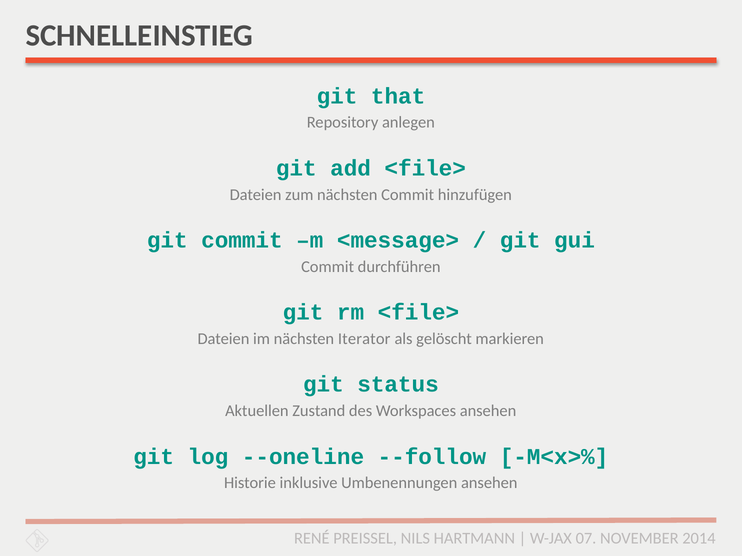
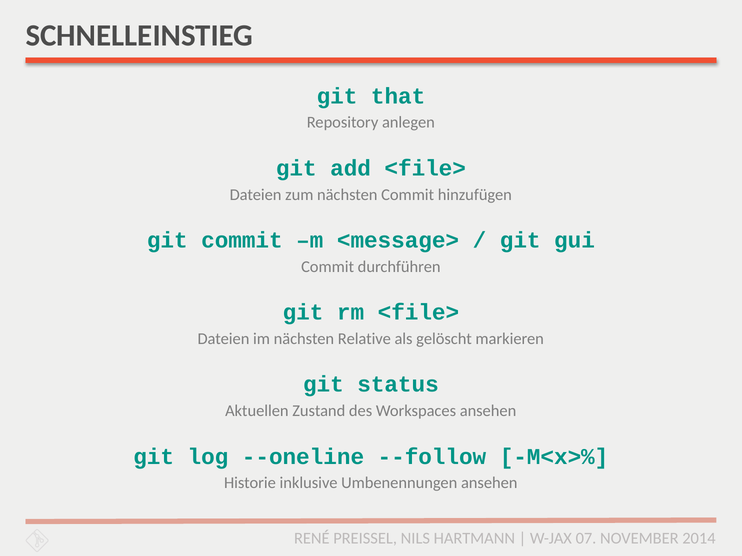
Iterator: Iterator -> Relative
